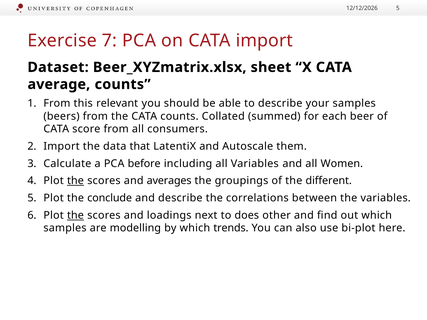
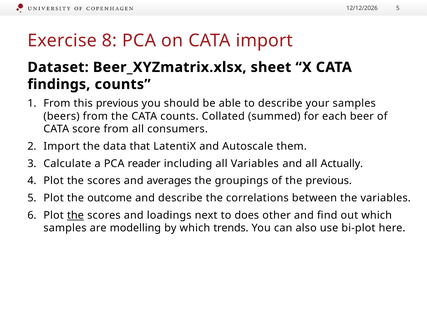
7: 7 -> 8
average: average -> findings
this relevant: relevant -> previous
before: before -> reader
Women: Women -> Actually
the at (75, 181) underline: present -> none
the different: different -> previous
conclude: conclude -> outcome
